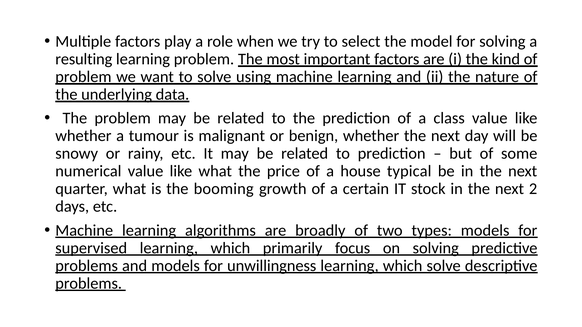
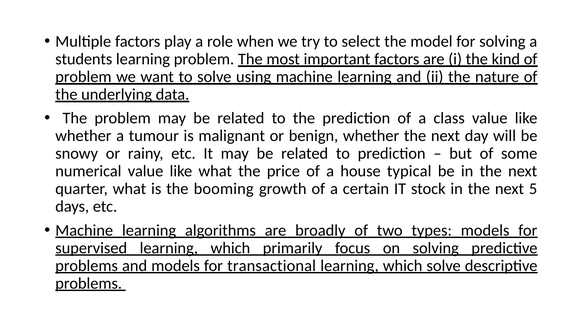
resulting: resulting -> students
2: 2 -> 5
unwillingness: unwillingness -> transactional
